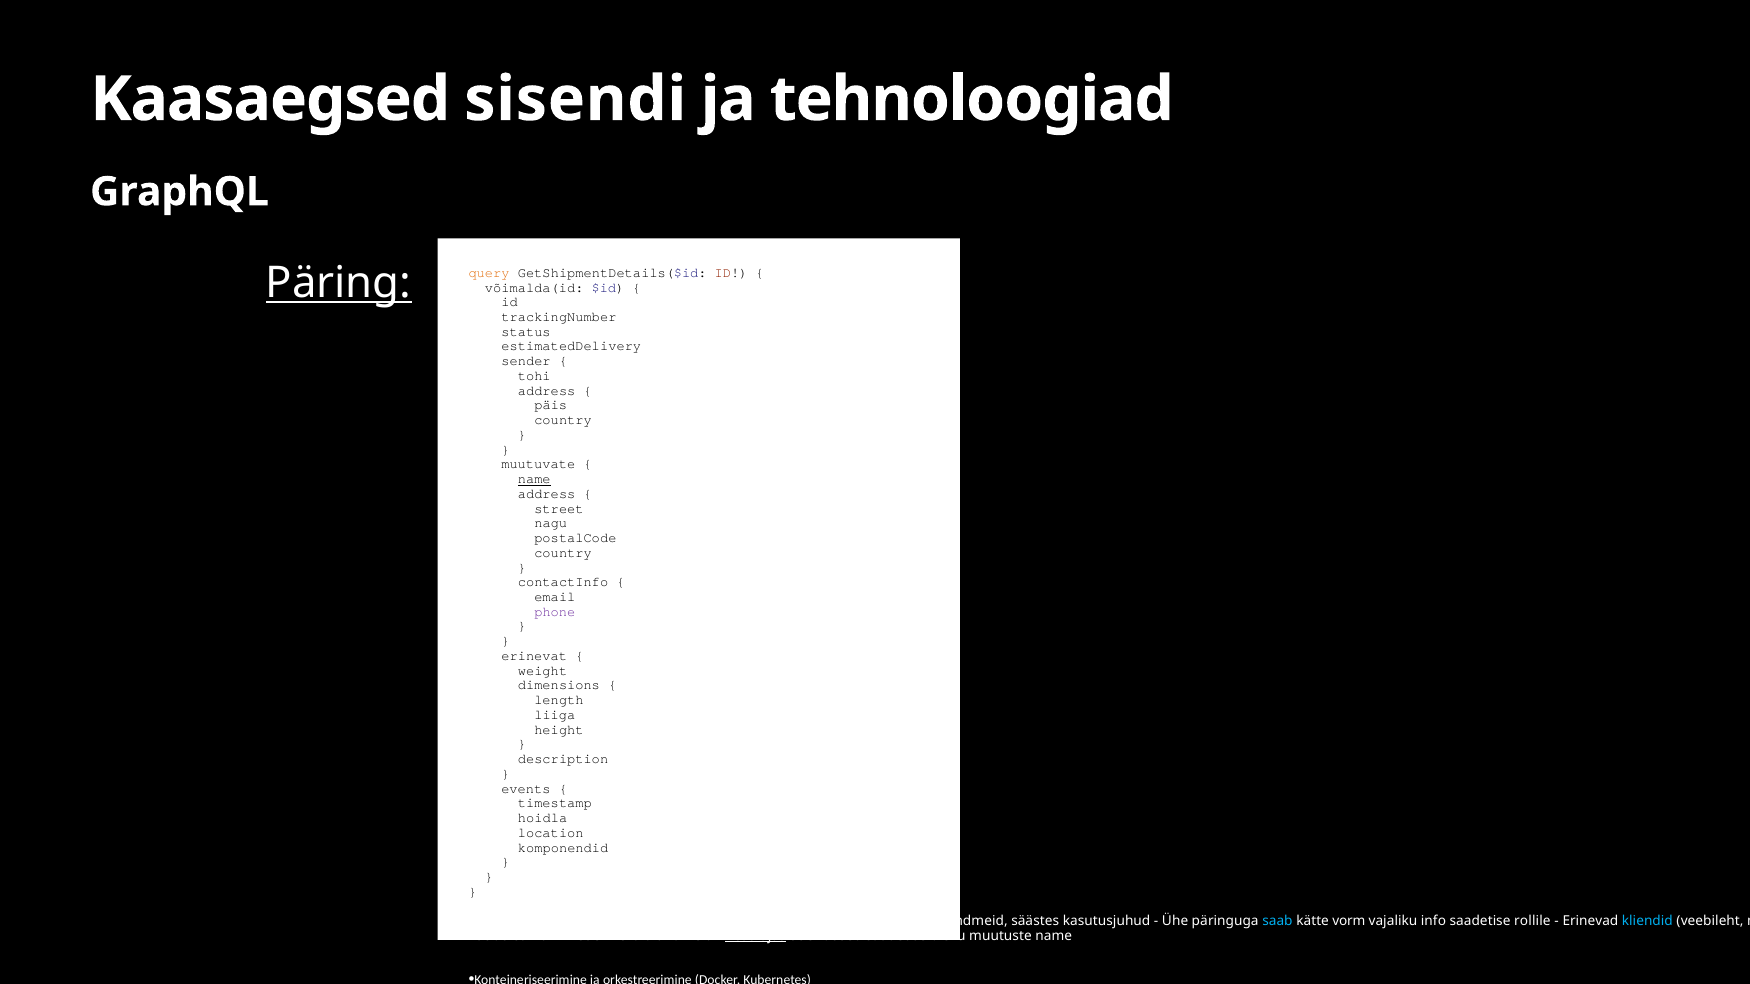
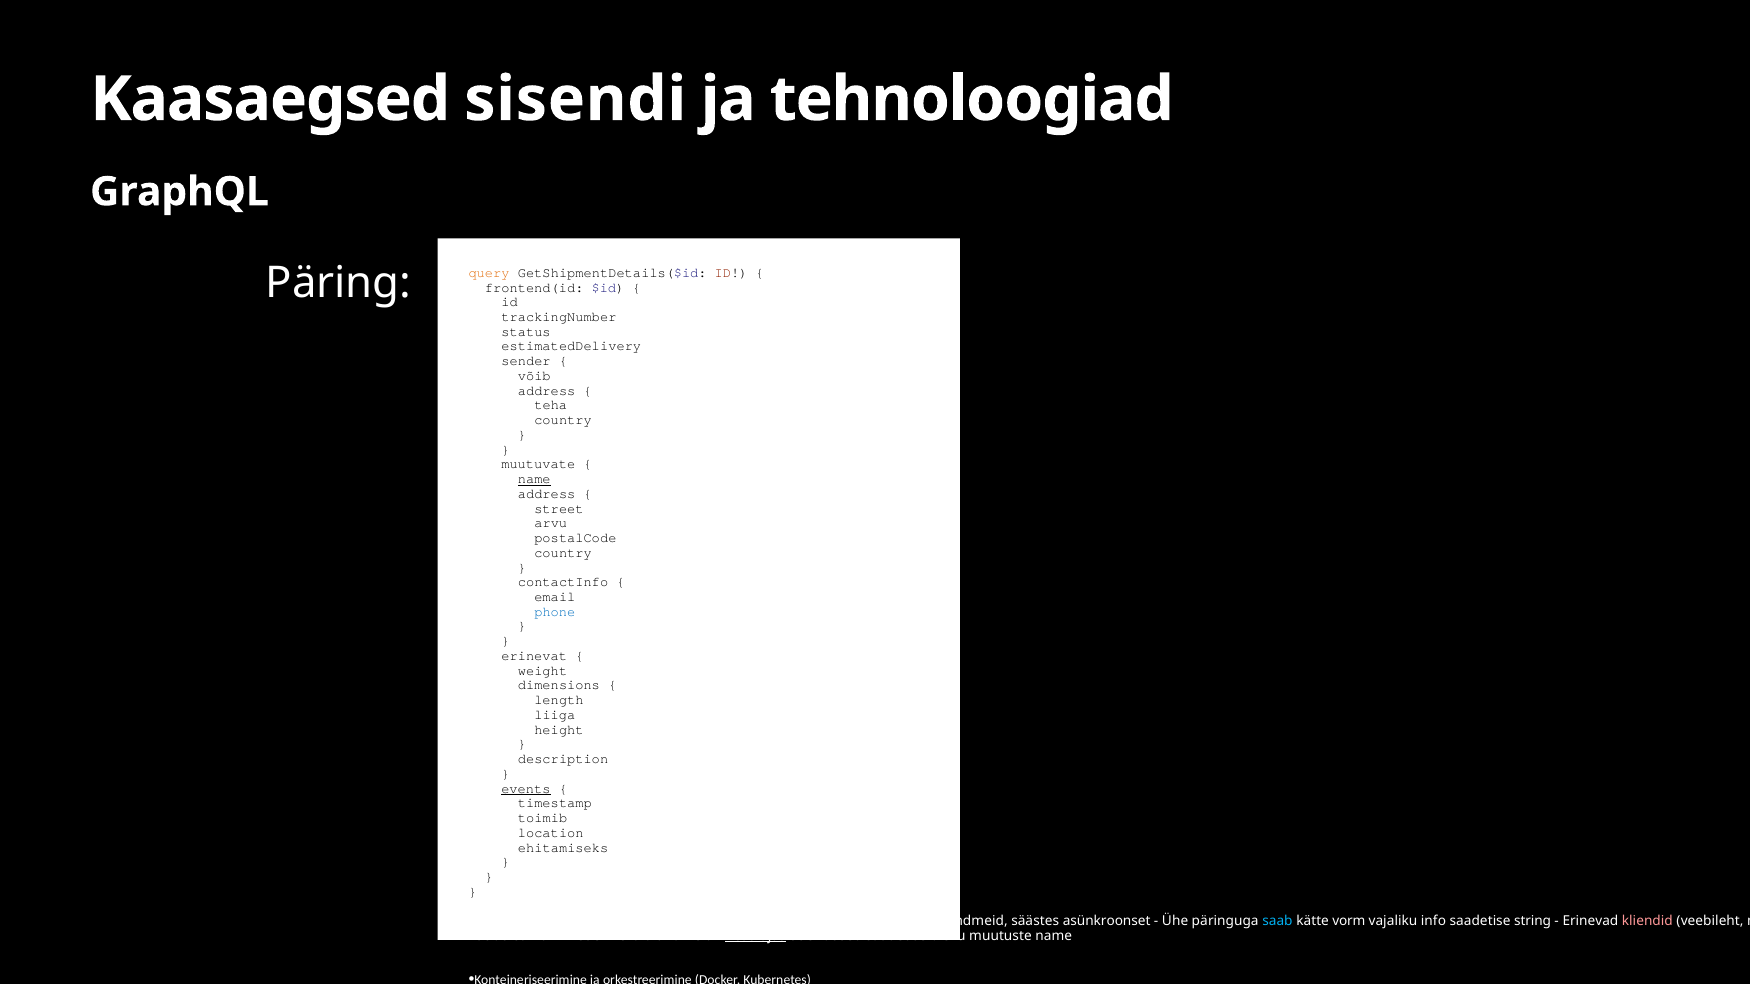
Päring underline: present -> none
võimalda(id: võimalda(id -> frontend(id
tohi at (534, 376): tohi -> võib
päis: päis -> teha
nagu at (551, 524): nagu -> arvu
phone colour: purple -> blue
events underline: none -> present
hoidla: hoidla -> toimib
komponendid at (563, 848): komponendid -> ehitamiseks
kasutusjuhud: kasutusjuhud -> asünkroonset
rollile: rollile -> string
kliendid colour: light blue -> pink
